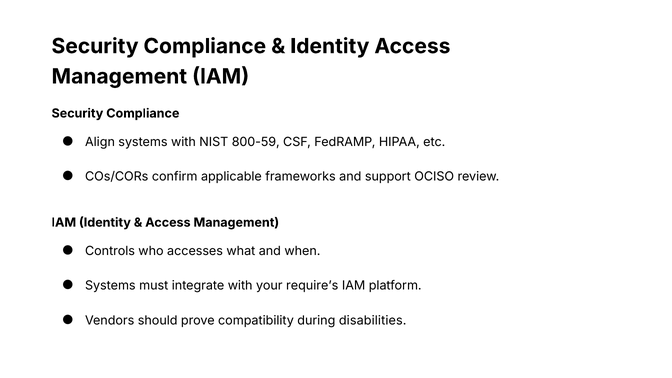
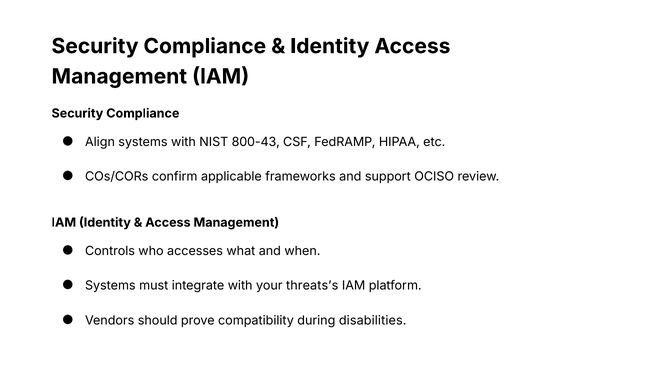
800-59: 800-59 -> 800-43
require’s: require’s -> threats’s
